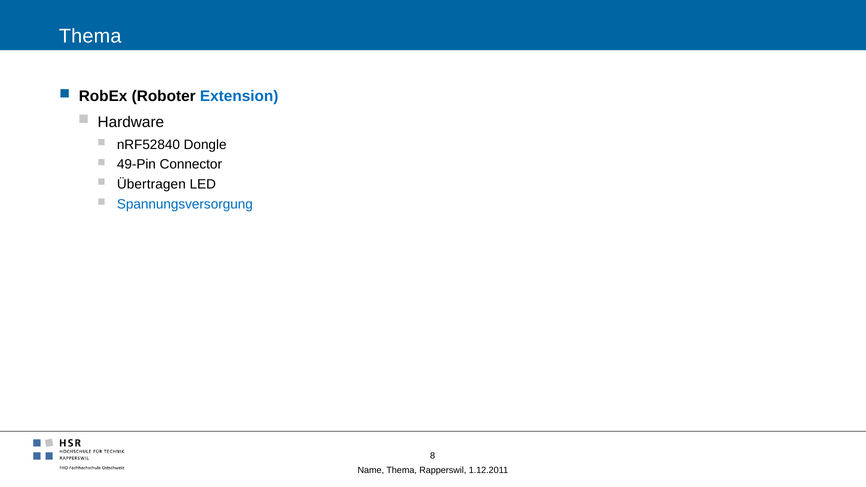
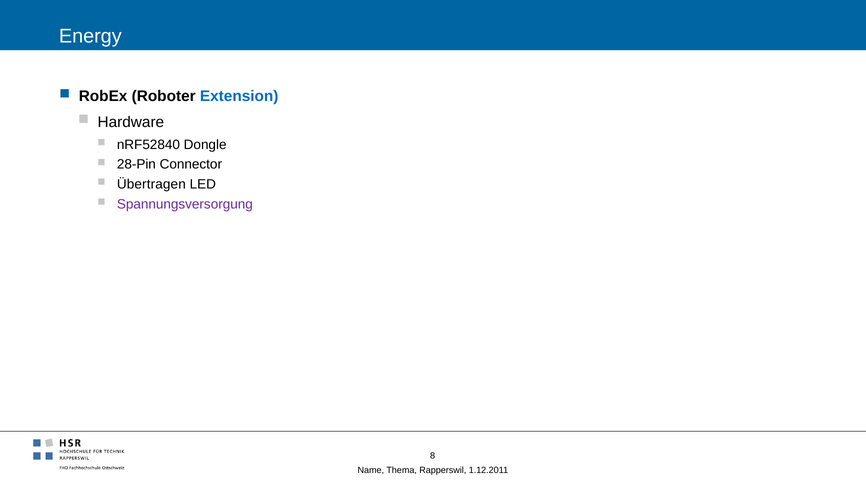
Thema at (90, 36): Thema -> Energy
49-Pin: 49-Pin -> 28-Pin
Spannungsversorgung colour: blue -> purple
